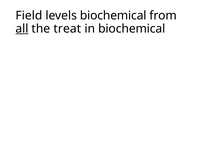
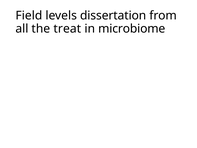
levels biochemical: biochemical -> dissertation
all underline: present -> none
in biochemical: biochemical -> microbiome
